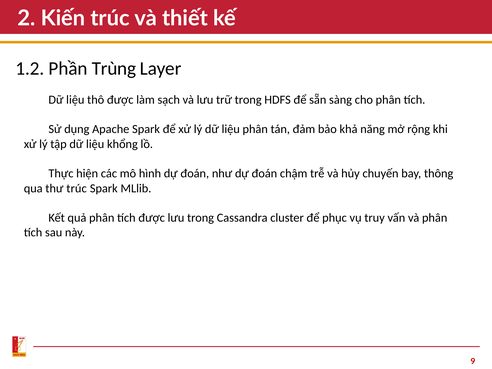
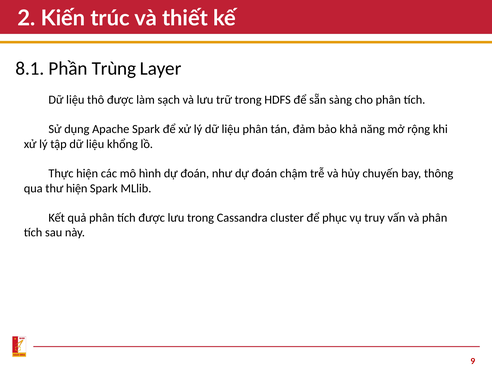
1.2: 1.2 -> 8.1
thư trúc: trúc -> hiện
